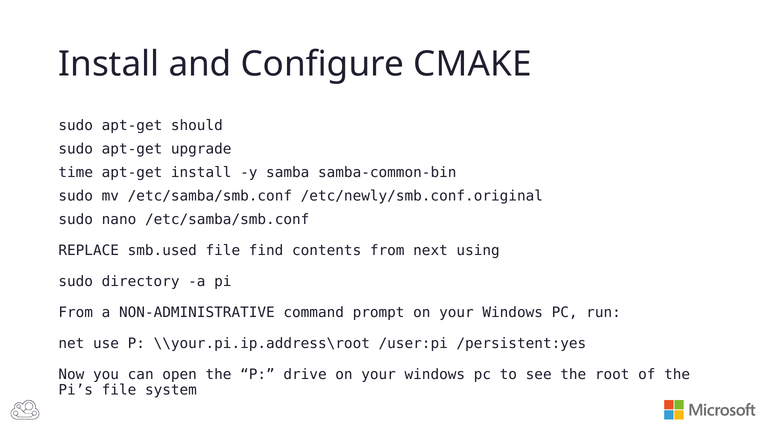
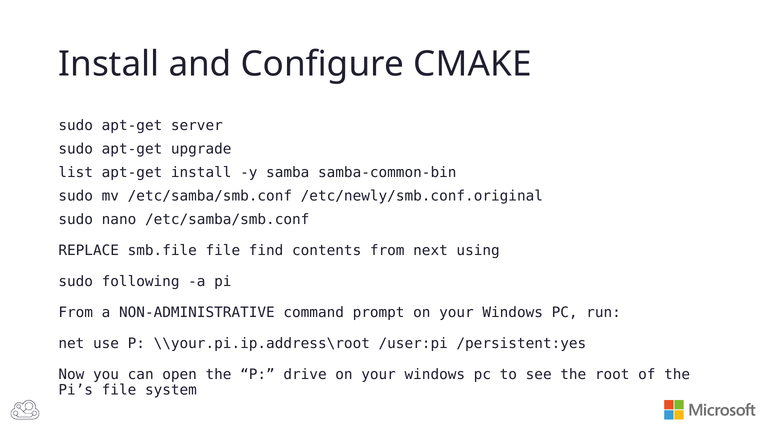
should: should -> server
time: time -> list
smb.used: smb.used -> smb.file
directory: directory -> following
